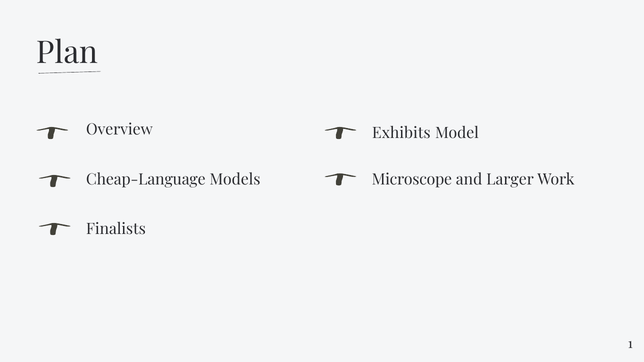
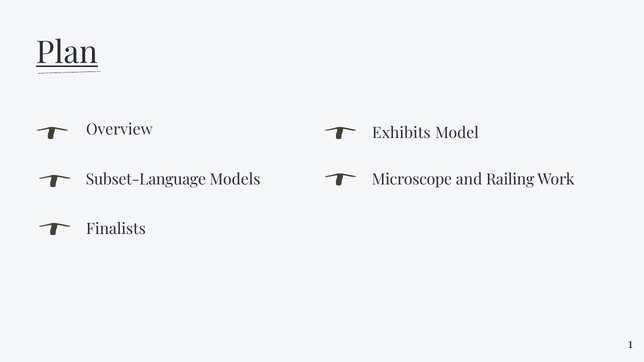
Plan underline: none -> present
Cheap-Language: Cheap-Language -> Subset-Language
Larger: Larger -> Railing
